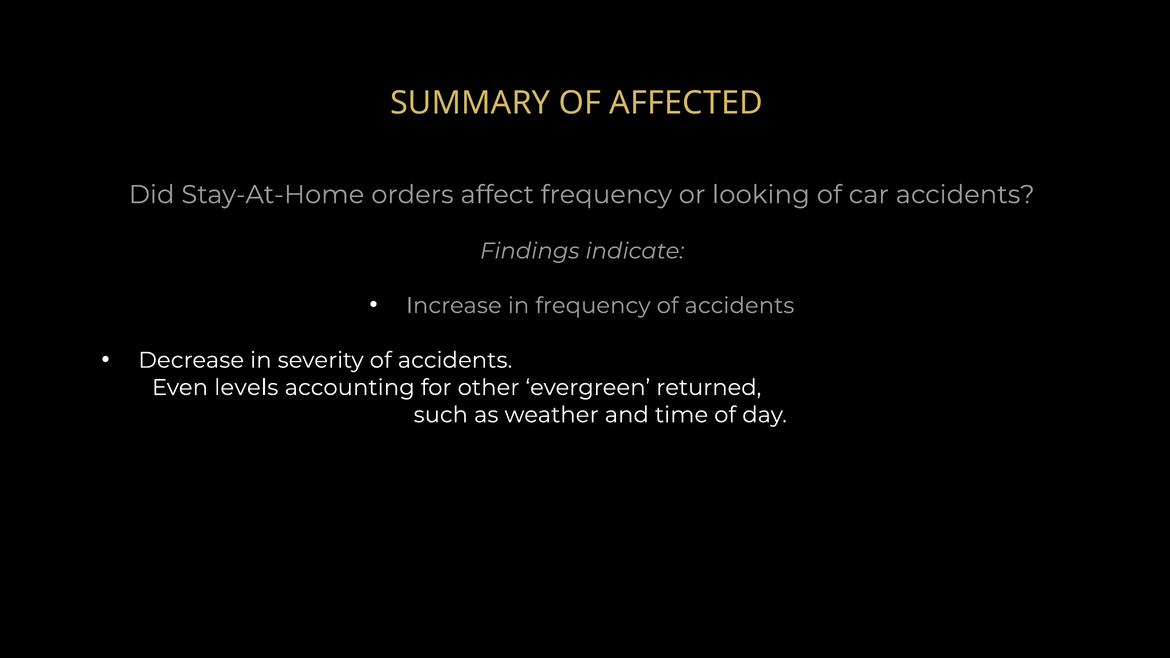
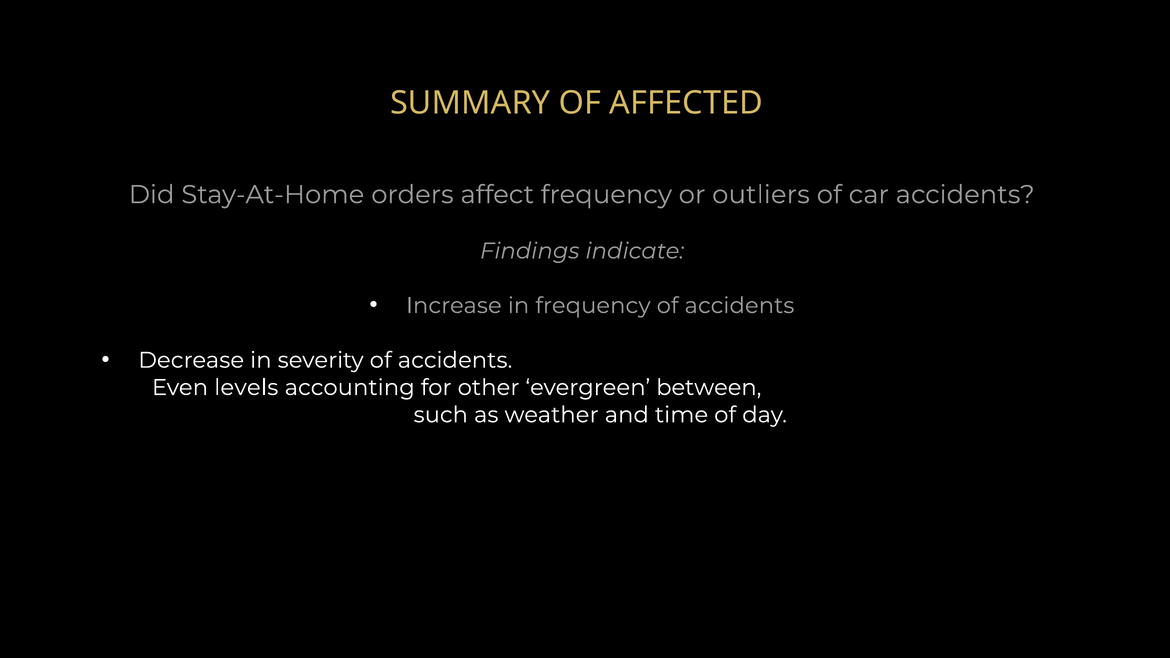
looking: looking -> outliers
returned: returned -> between
